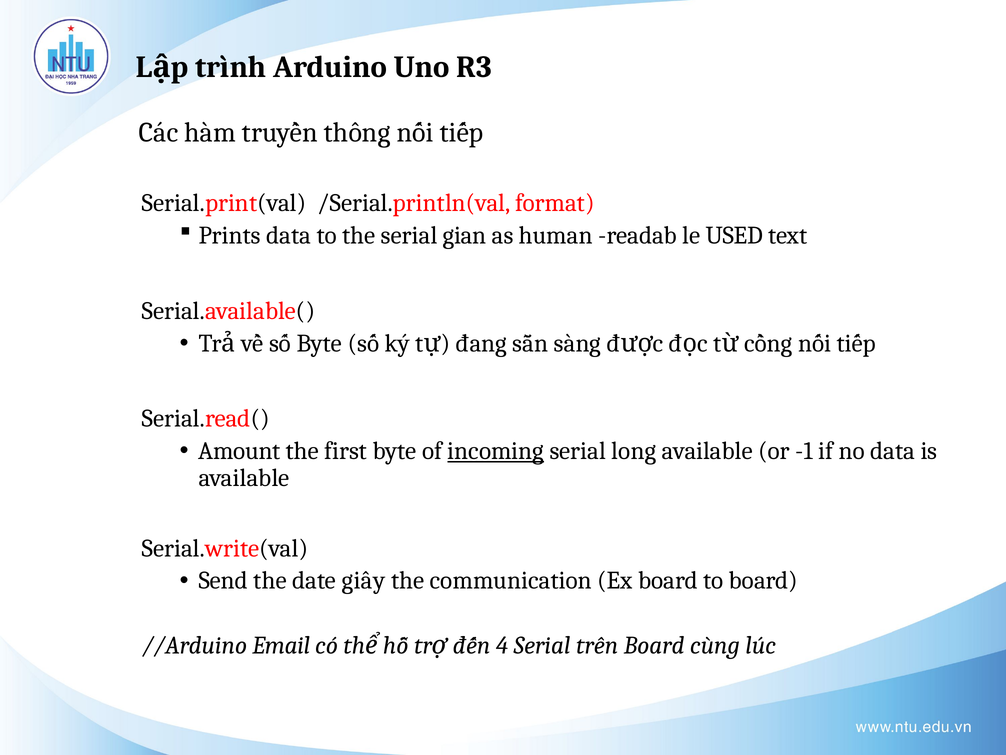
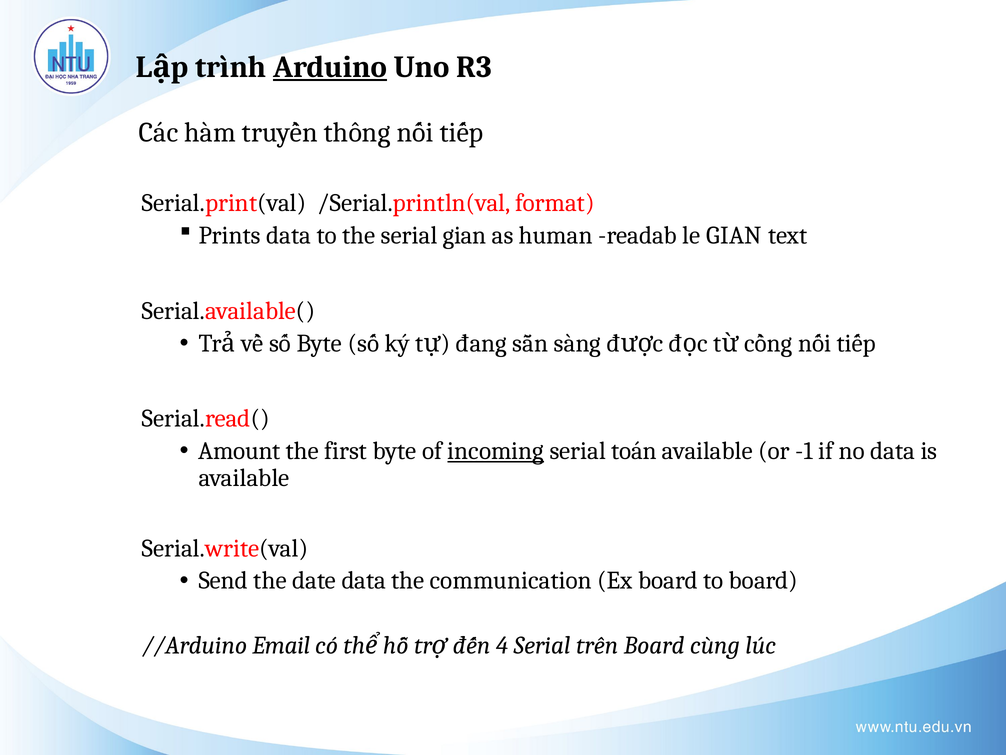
Arduino underline: none -> present
le USED: USED -> GIAN
long: long -> toán
date giây: giây -> data
